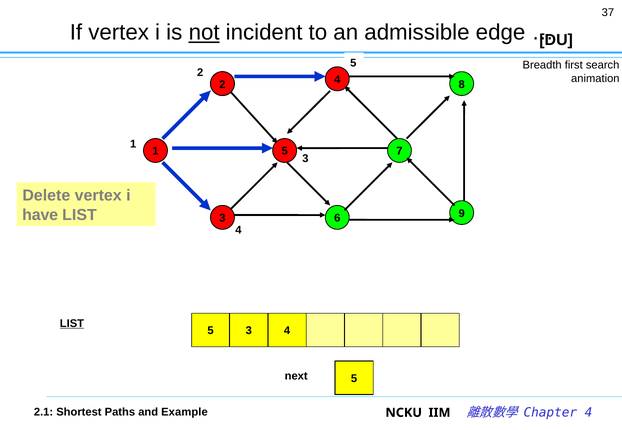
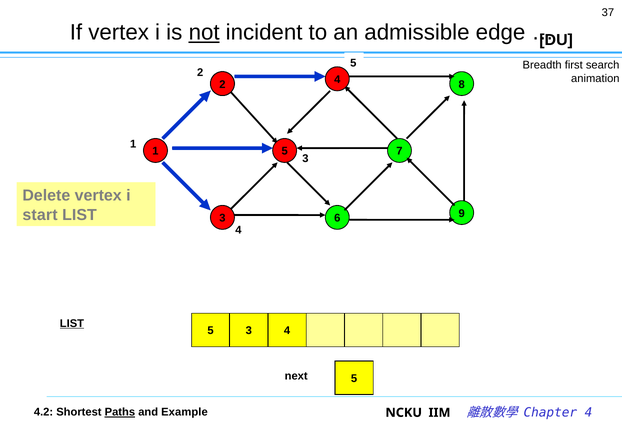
have: have -> start
2.1: 2.1 -> 4.2
Paths underline: none -> present
